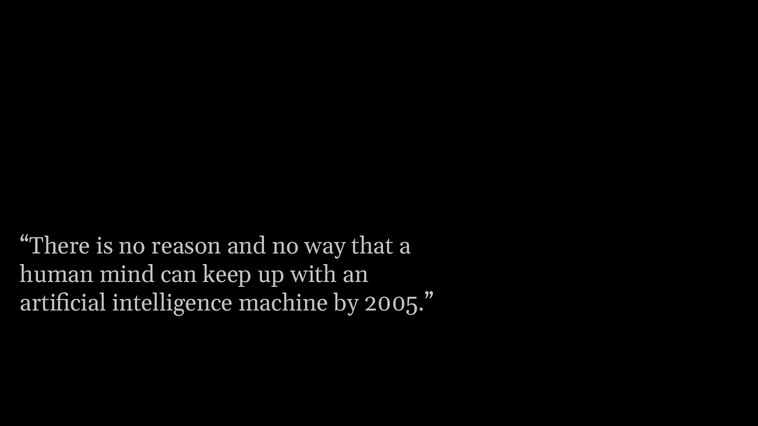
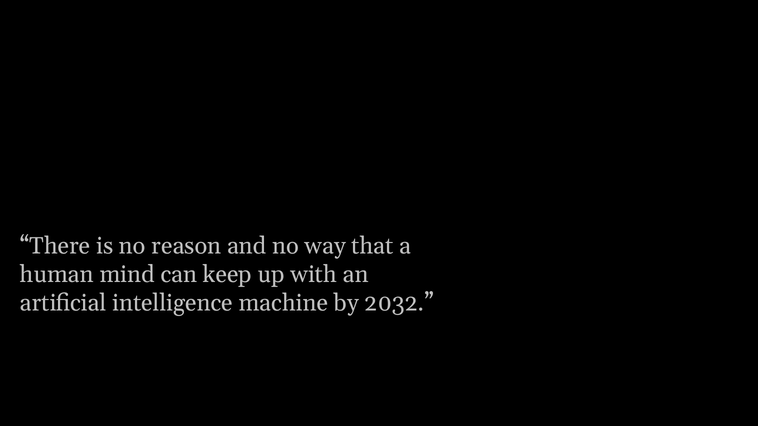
2005: 2005 -> 2032
